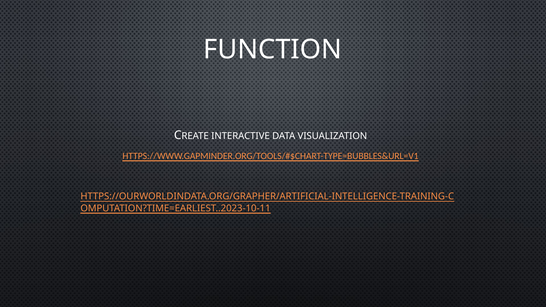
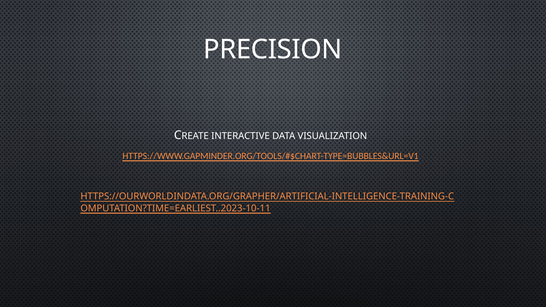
FUNCTION: FUNCTION -> PRECISION
